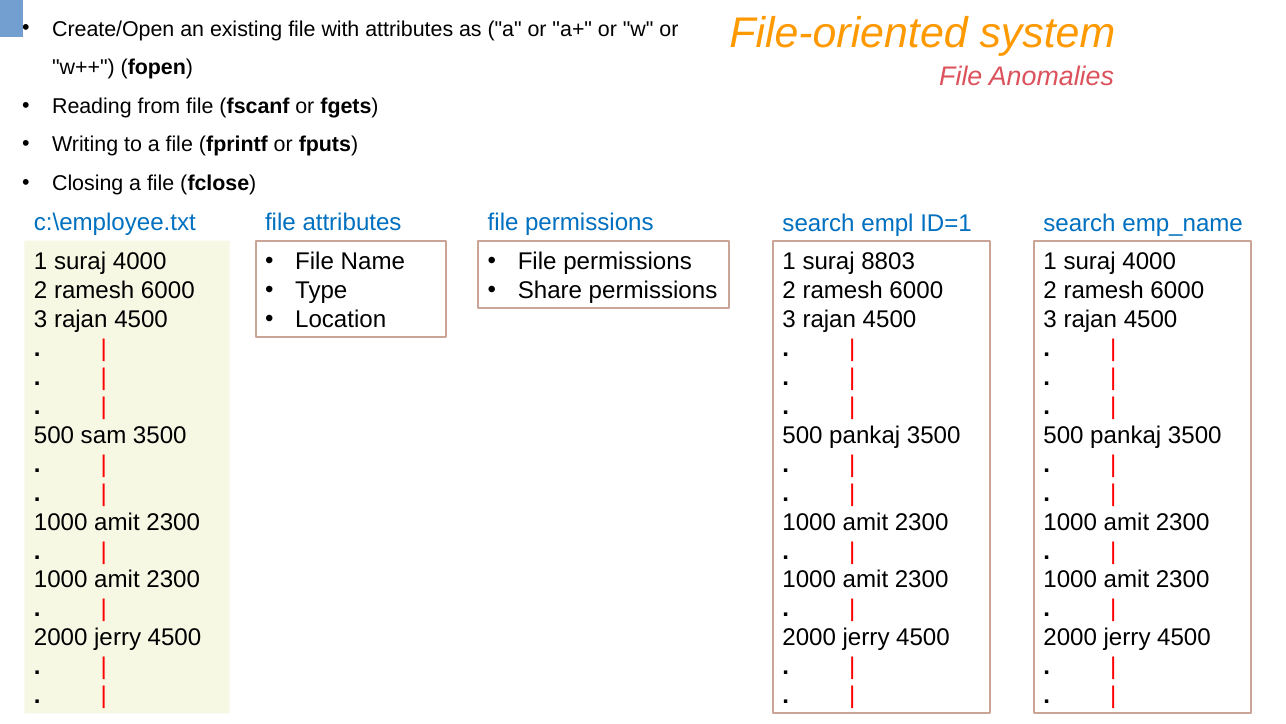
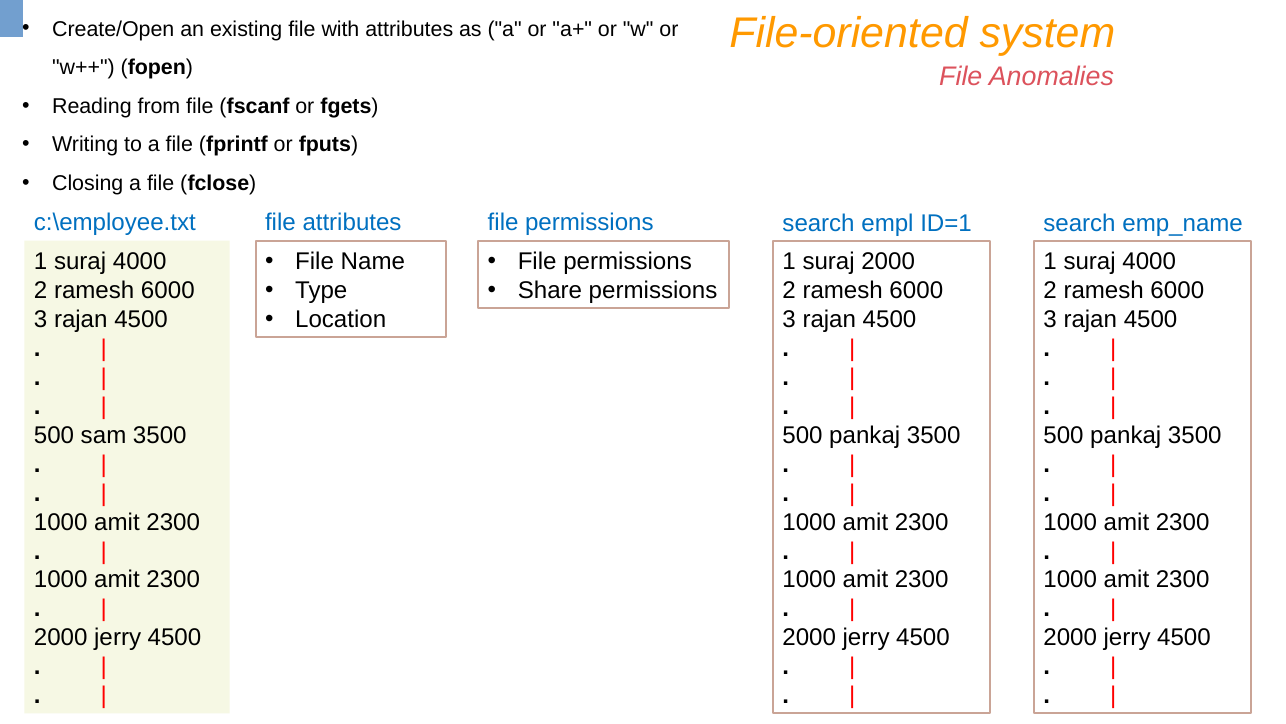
suraj 8803: 8803 -> 2000
